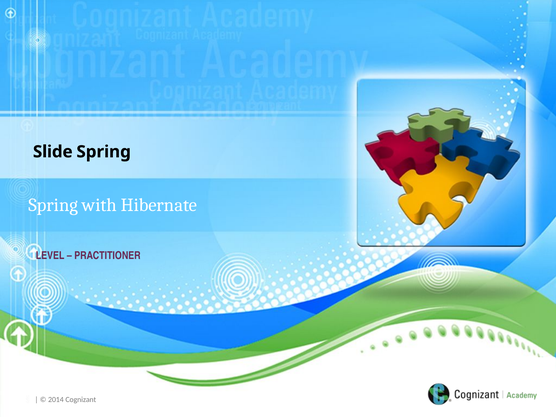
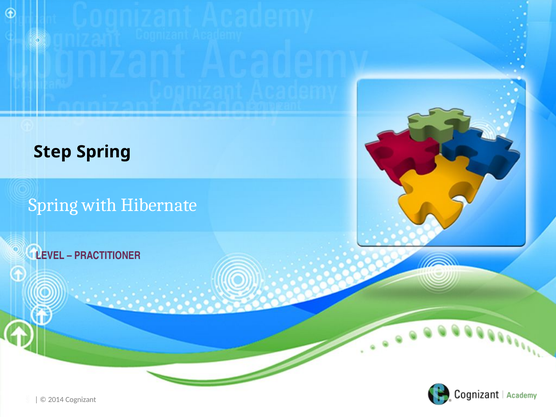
Slide: Slide -> Step
